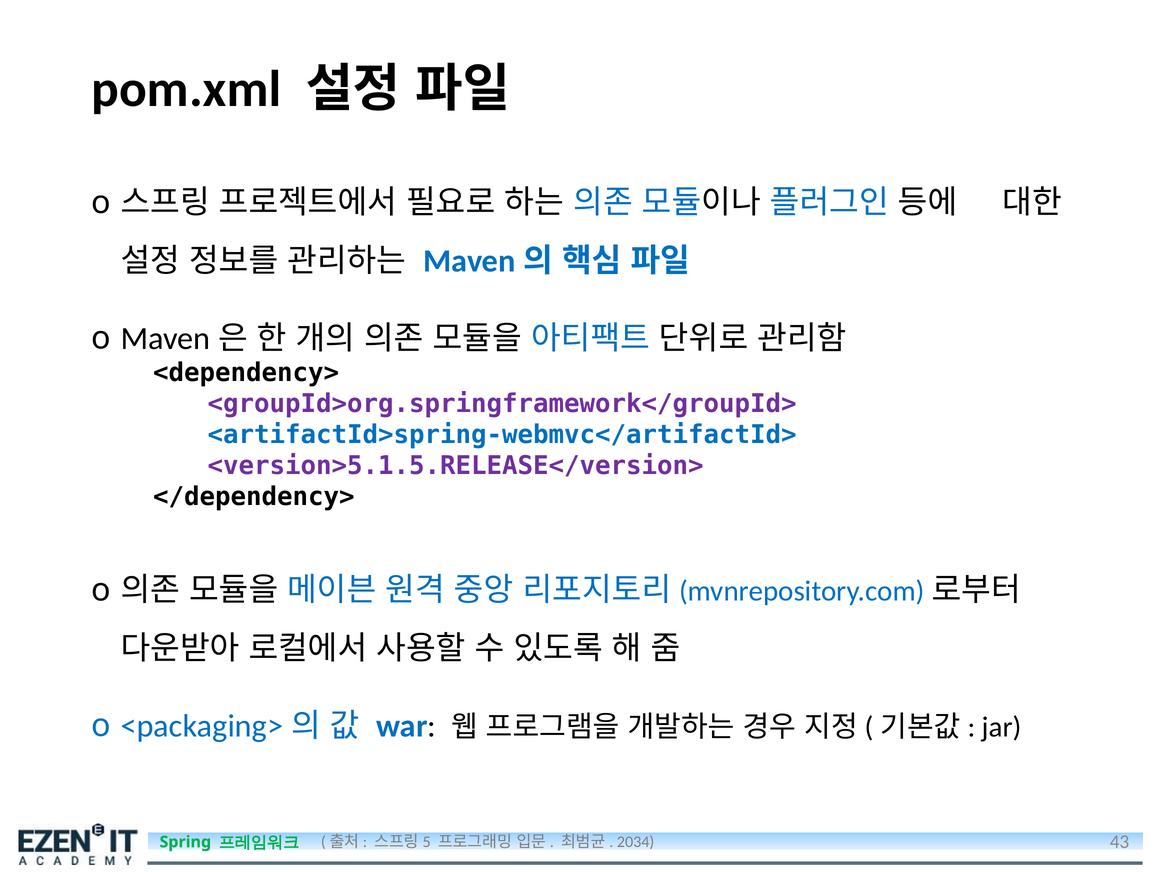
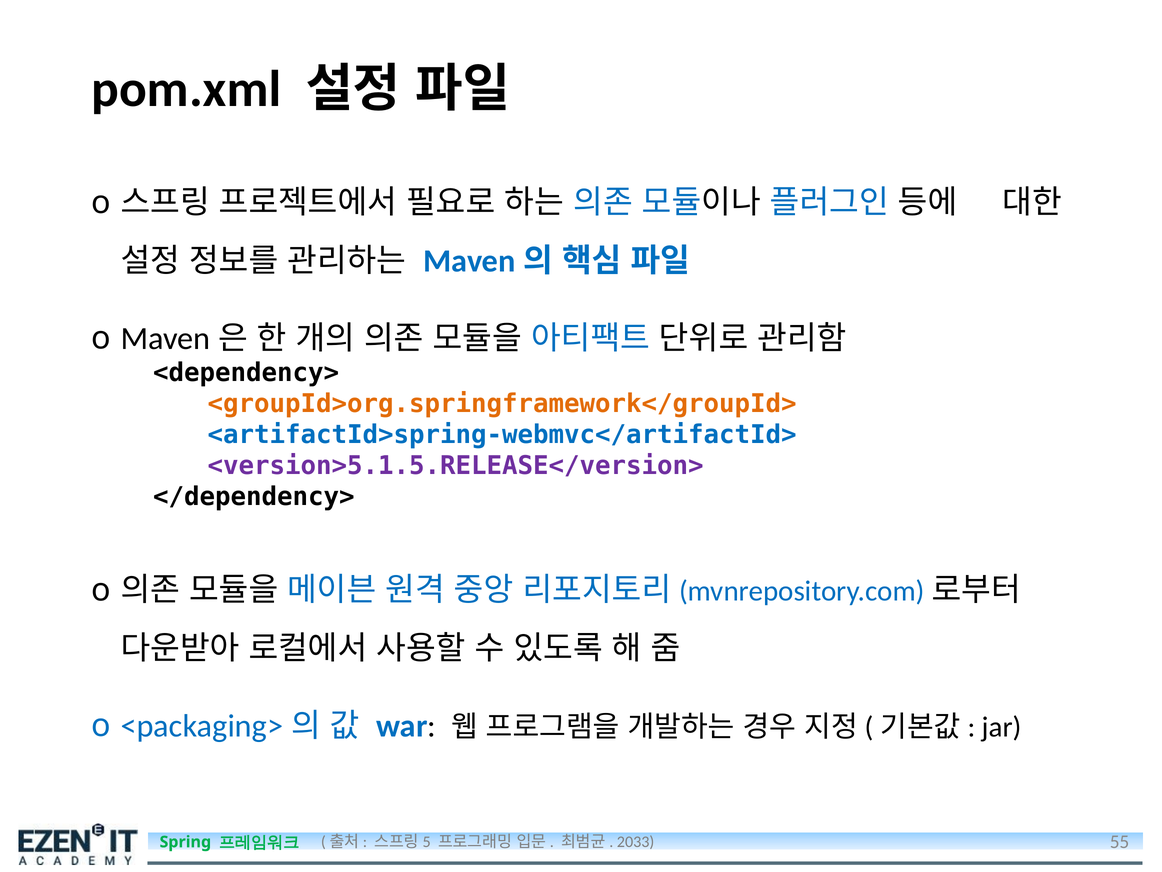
<groupId>org.springframework</groupId> colour: purple -> orange
2034: 2034 -> 2033
43: 43 -> 55
